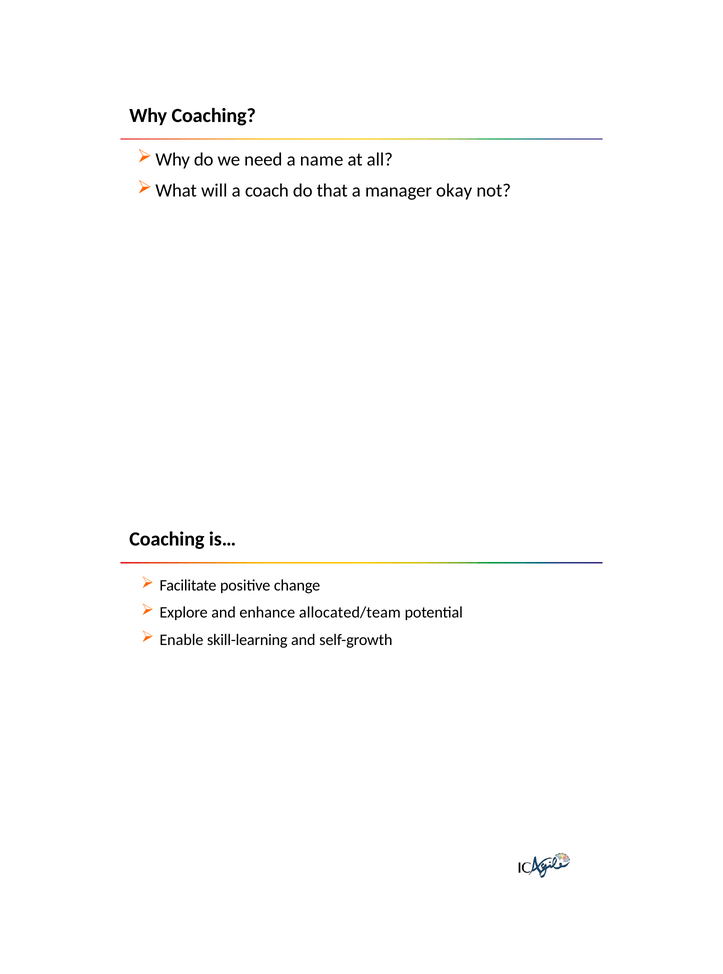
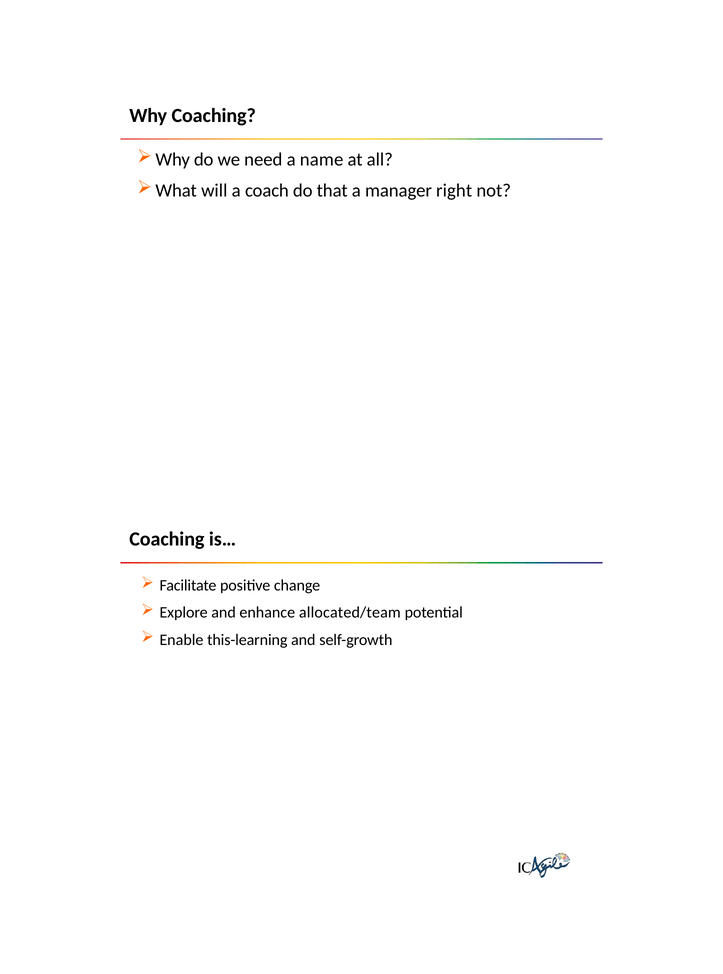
okay: okay -> right
skill-learning: skill-learning -> this-learning
